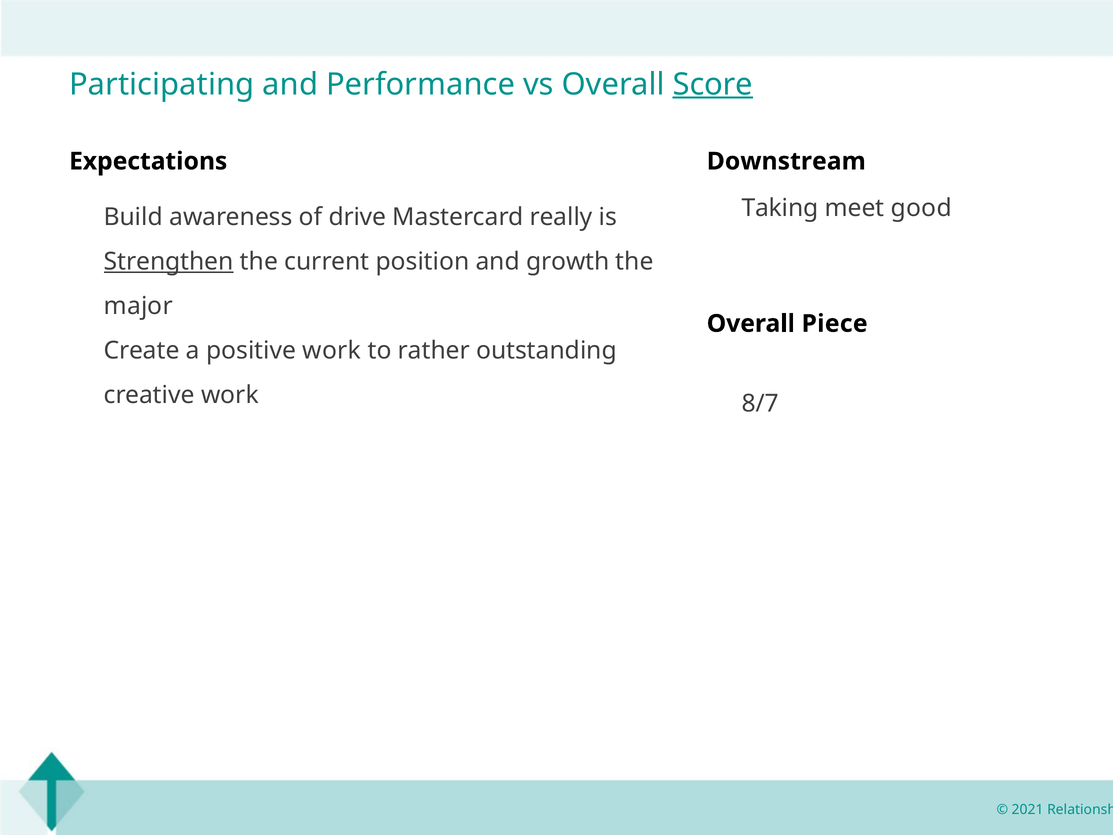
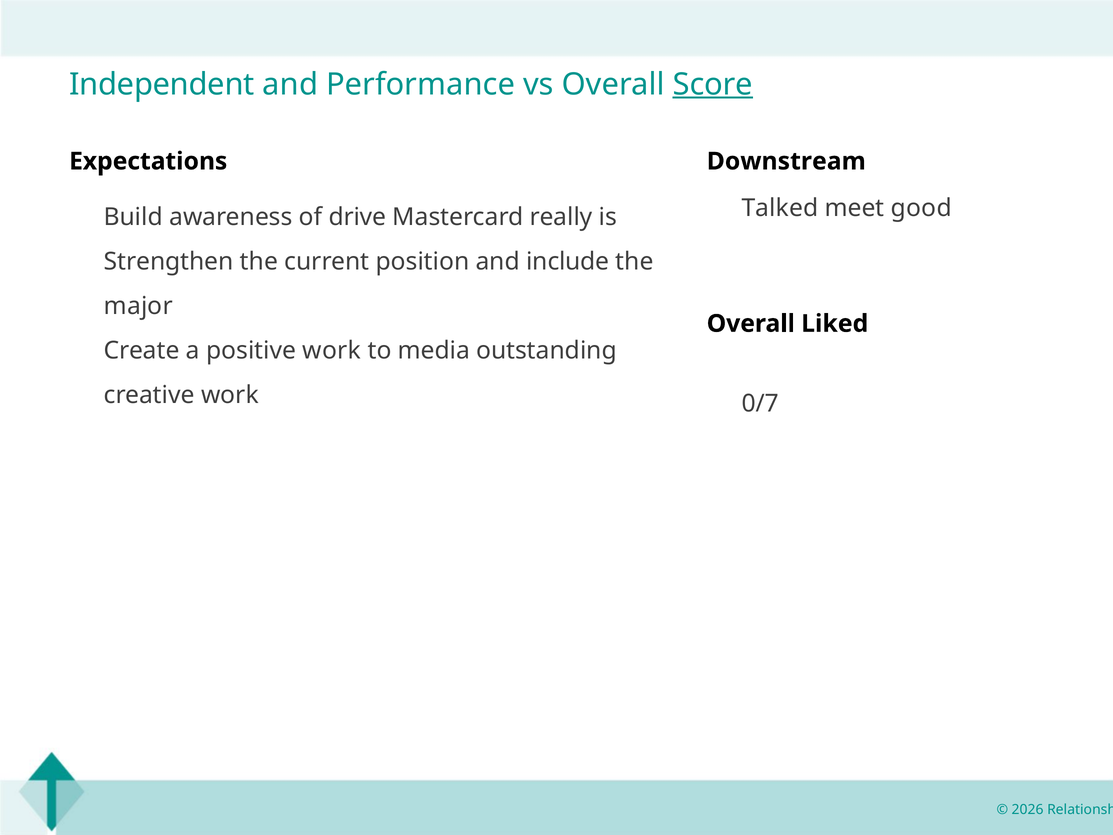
Participating: Participating -> Independent
Taking: Taking -> Talked
Strengthen underline: present -> none
growth: growth -> include
Piece: Piece -> Liked
rather: rather -> media
8/7: 8/7 -> 0/7
2021: 2021 -> 2026
